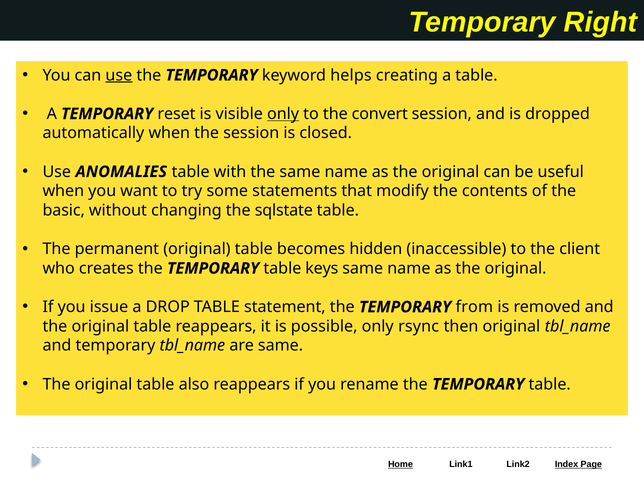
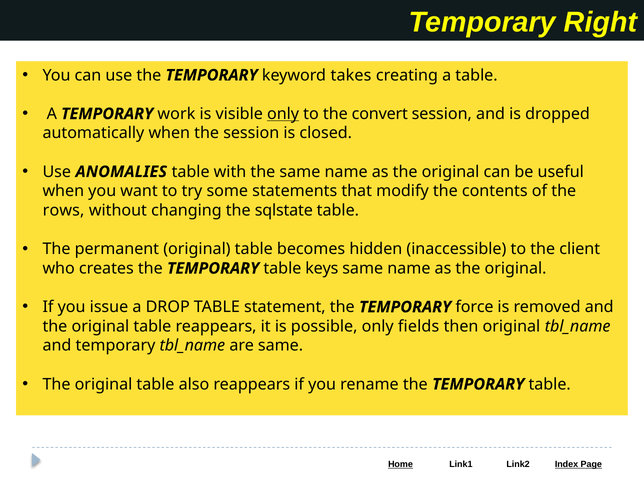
use at (119, 75) underline: present -> none
helps: helps -> takes
reset: reset -> work
basic: basic -> rows
from: from -> force
rsync: rsync -> fields
